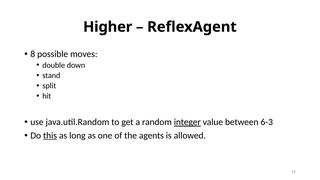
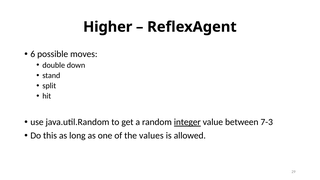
8: 8 -> 6
6-3: 6-3 -> 7-3
this underline: present -> none
agents: agents -> values
